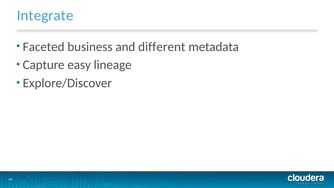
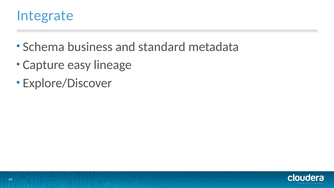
Faceted: Faceted -> Schema
different: different -> standard
